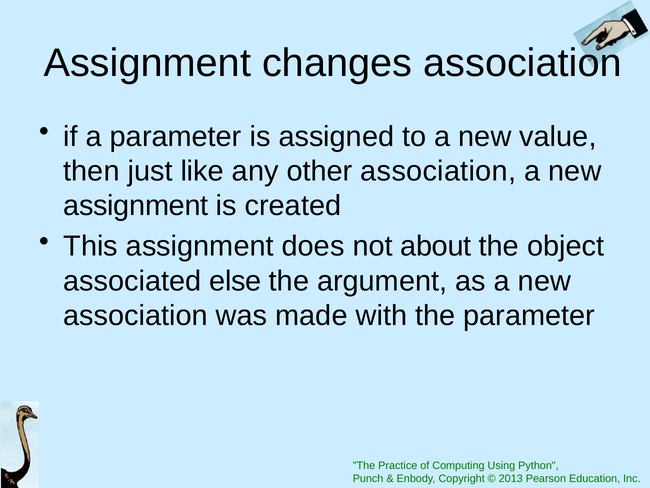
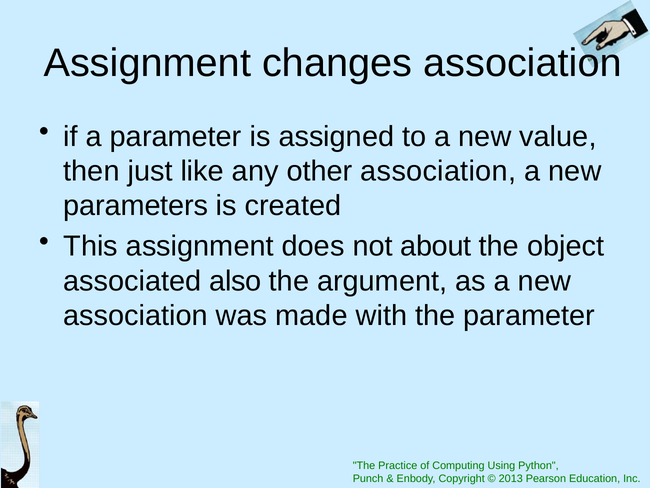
assignment at (136, 206): assignment -> parameters
else: else -> also
